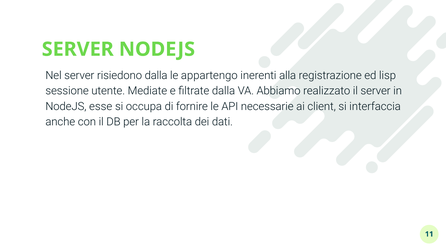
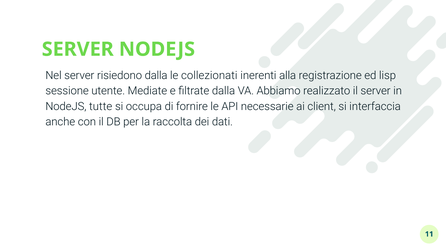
appartengo: appartengo -> collezionati
esse: esse -> tutte
